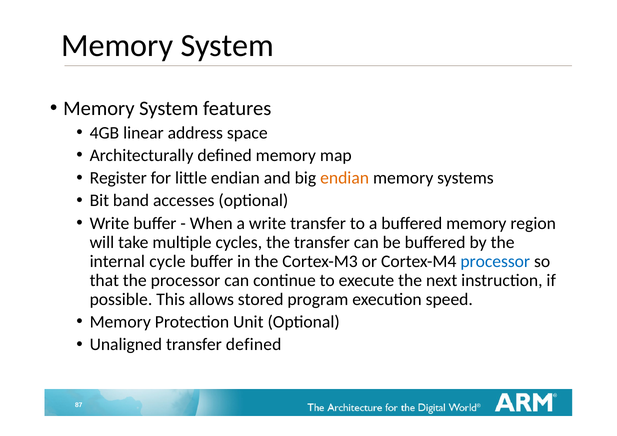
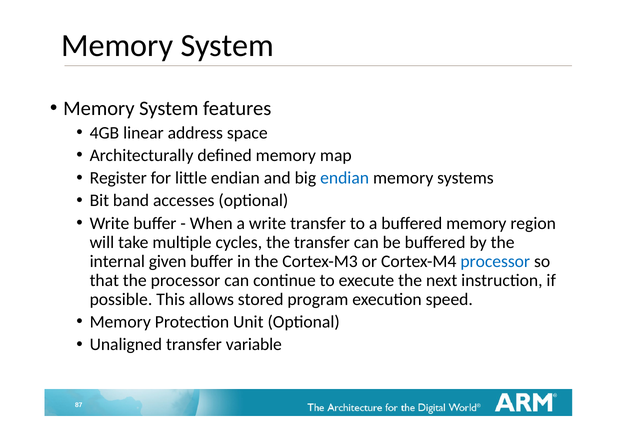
endian at (345, 178) colour: orange -> blue
cycle: cycle -> given
transfer defined: defined -> variable
